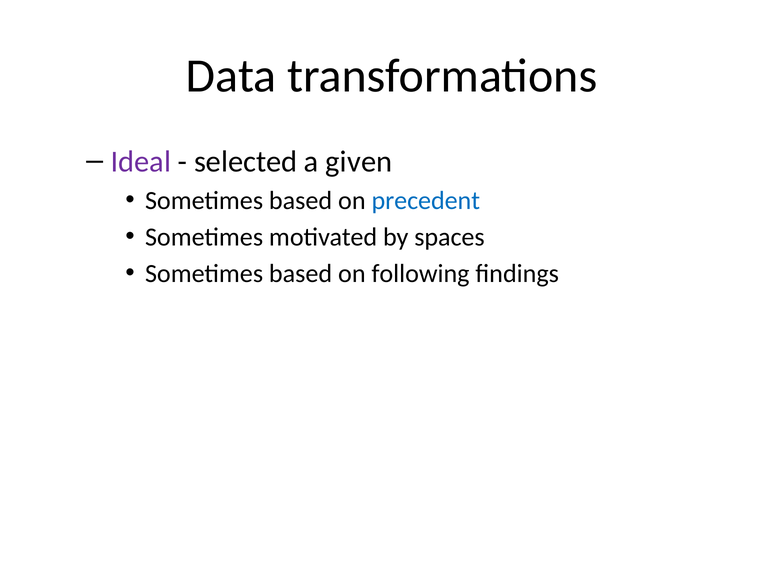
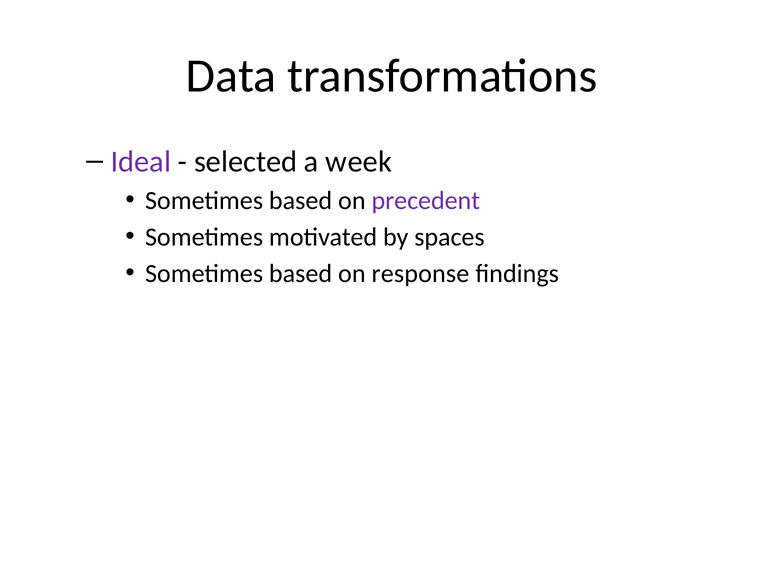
given: given -> week
precedent colour: blue -> purple
following: following -> response
